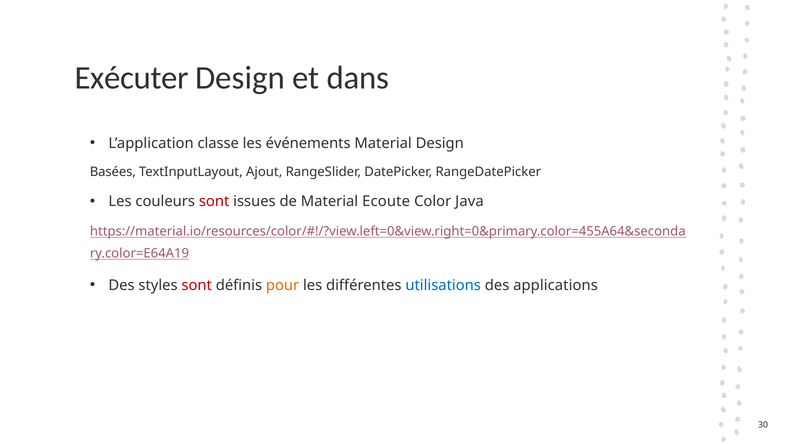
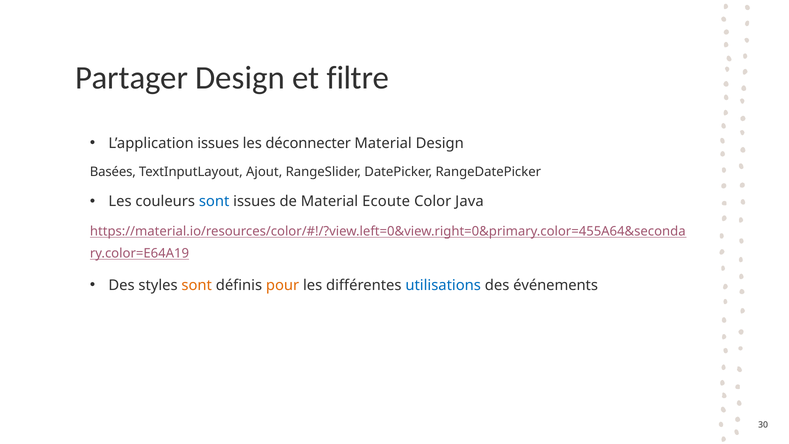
Exécuter: Exécuter -> Partager
dans: dans -> filtre
L’application classe: classe -> issues
événements: événements -> déconnecter
sont at (214, 202) colour: red -> blue
sont at (197, 285) colour: red -> orange
applications: applications -> événements
